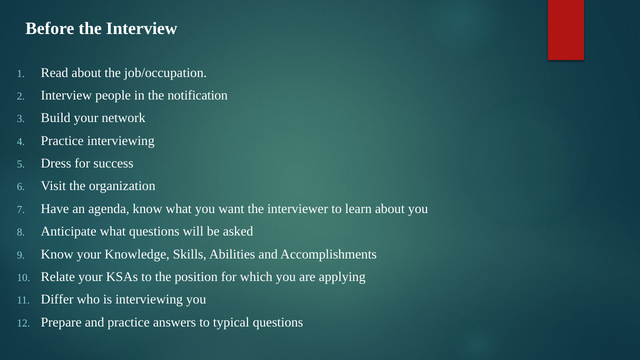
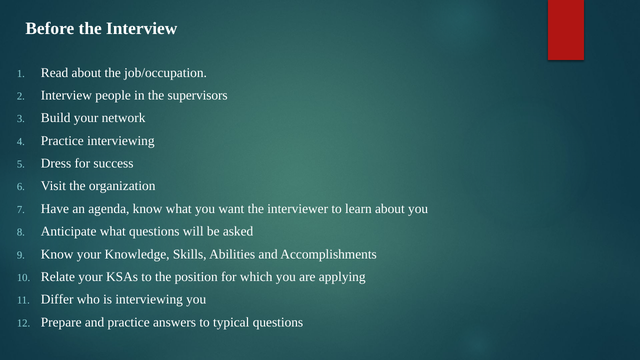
notification: notification -> supervisors
